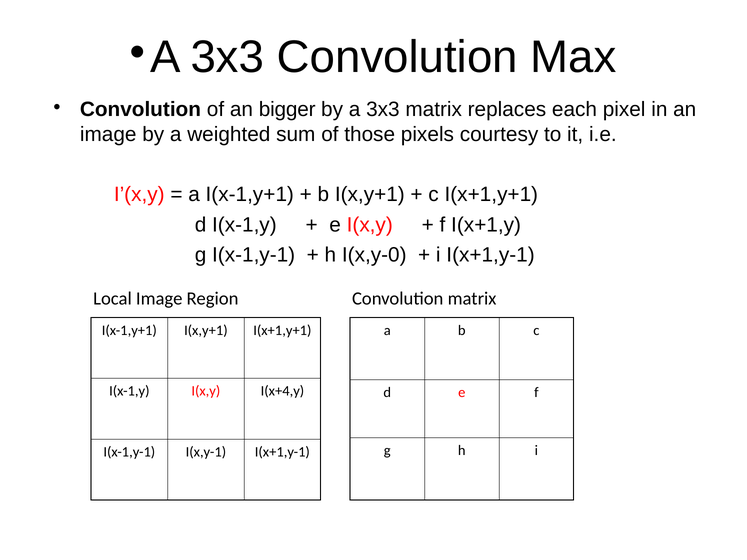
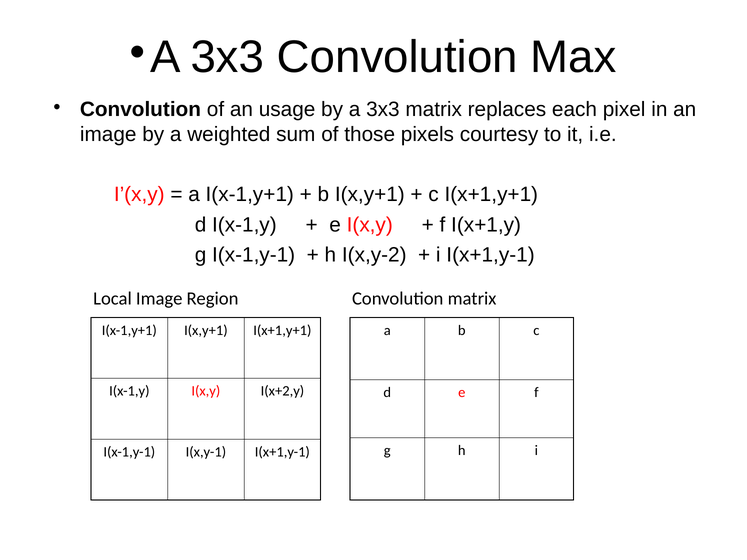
bigger: bigger -> usage
I(x,y-0: I(x,y-0 -> I(x,y-2
I(x+4,y: I(x+4,y -> I(x+2,y
